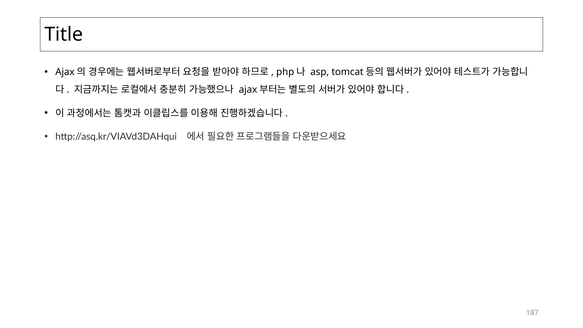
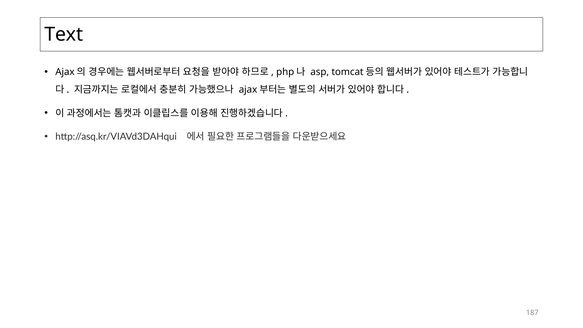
Title: Title -> Text
